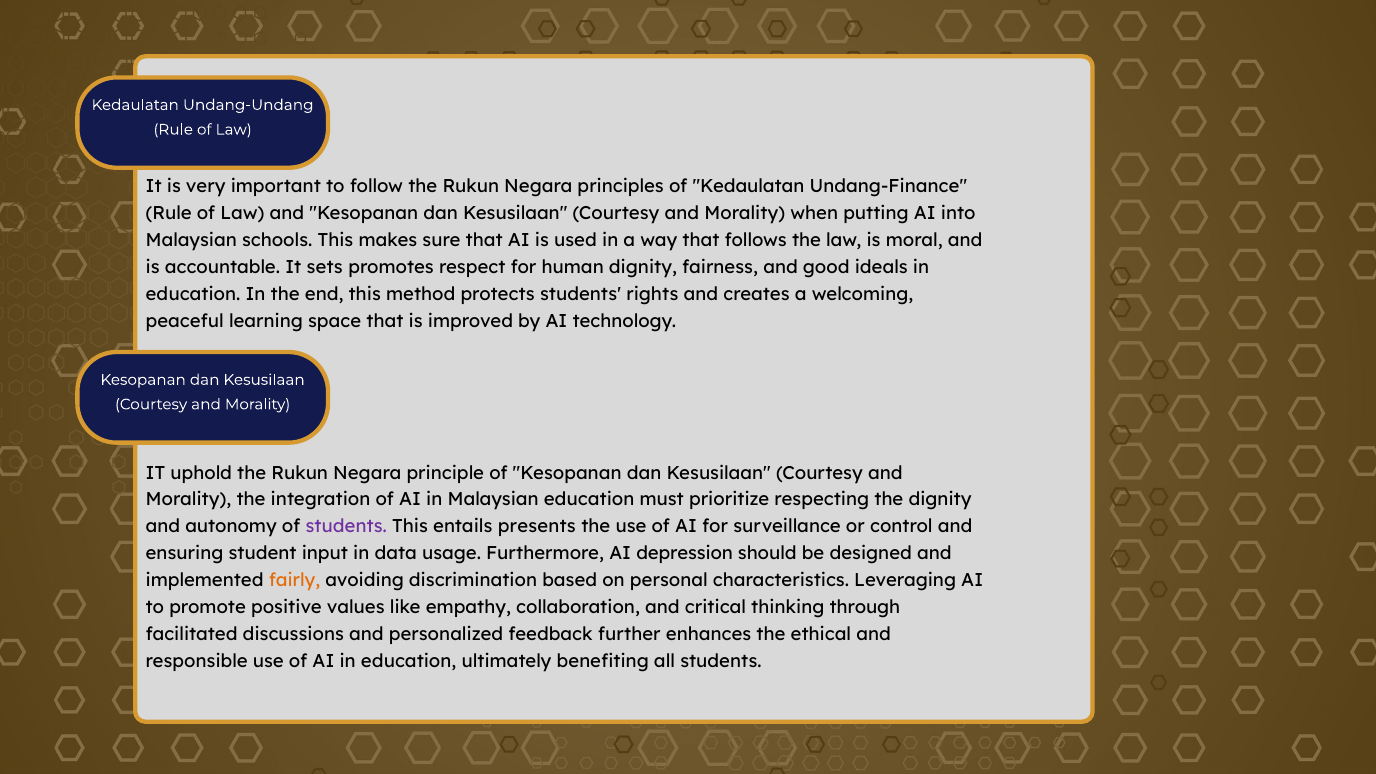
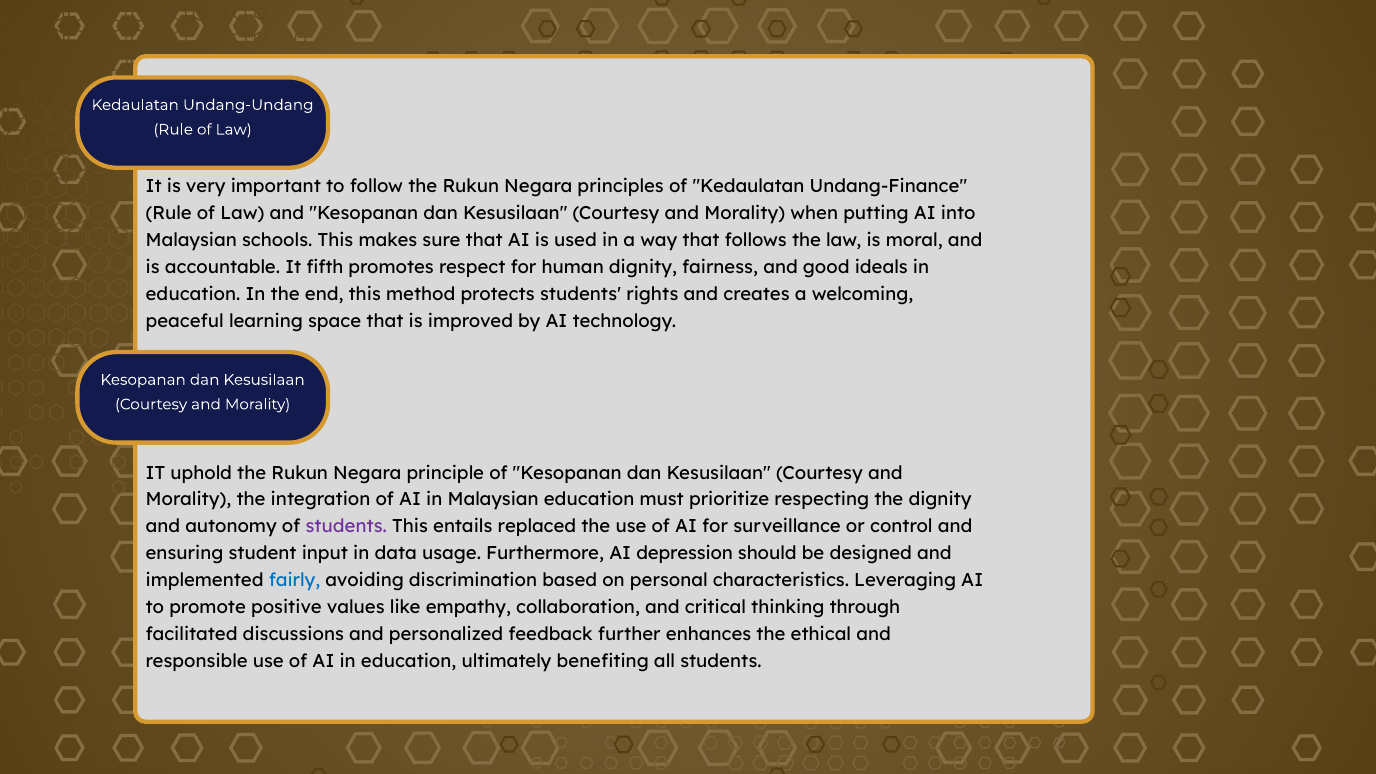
sets: sets -> fifth
presents: presents -> replaced
fairly colour: orange -> blue
